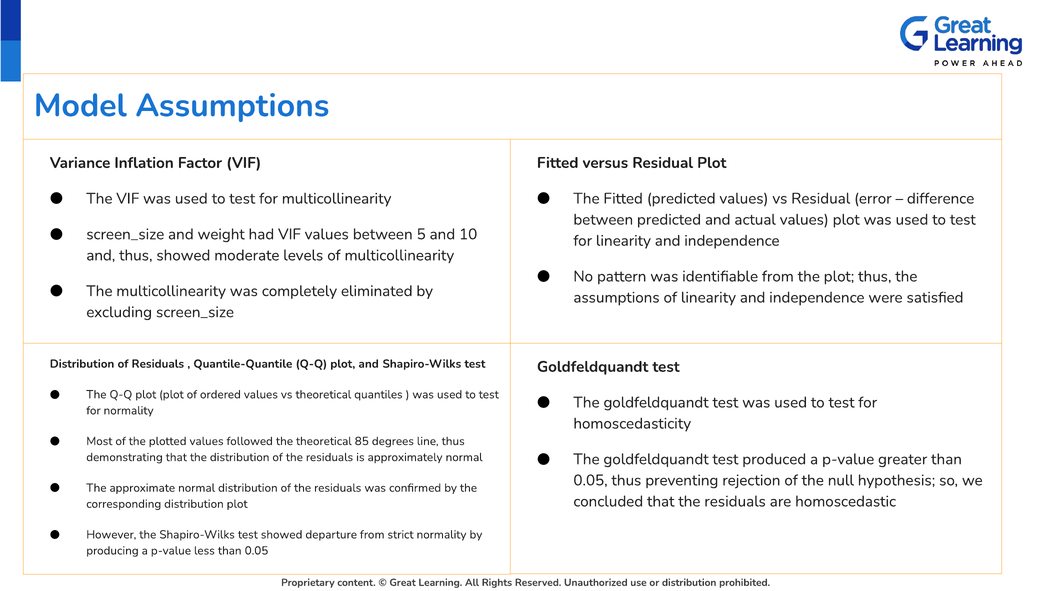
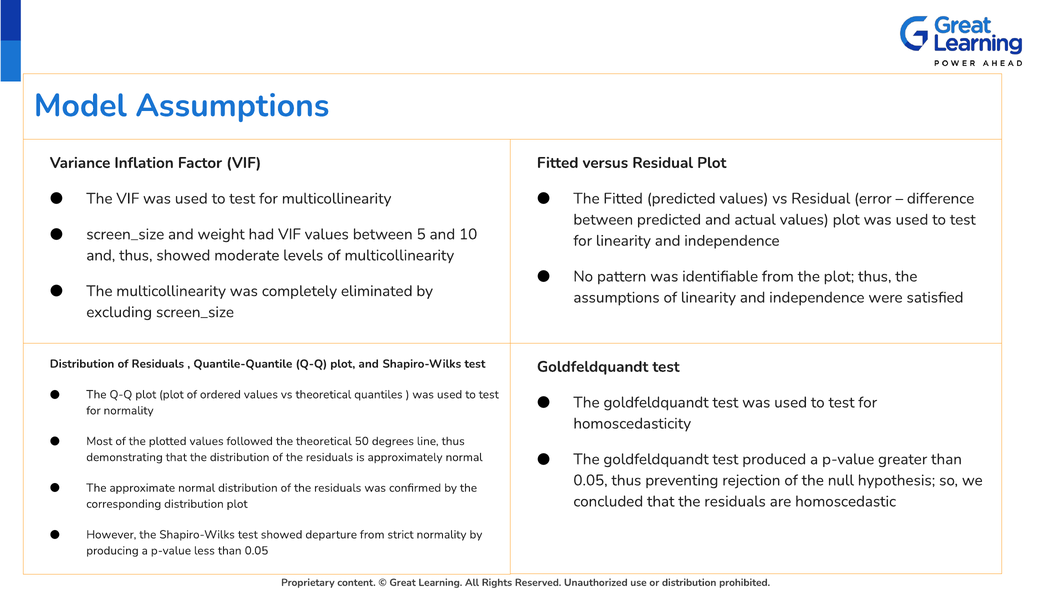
85: 85 -> 50
